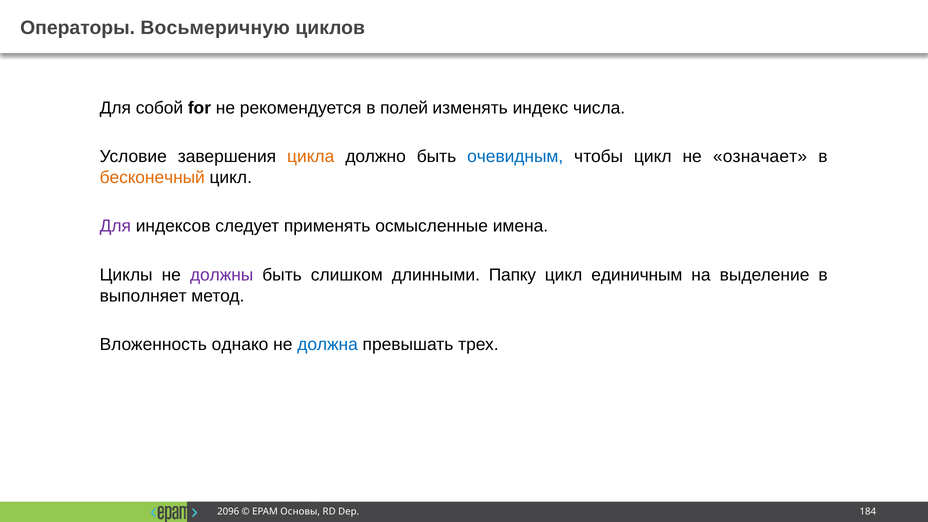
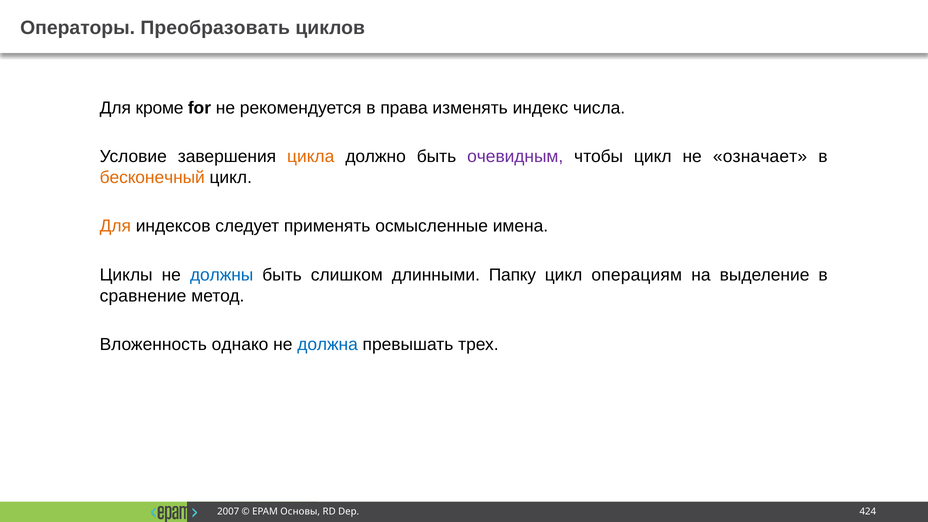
Восьмеричную: Восьмеричную -> Преобразовать
собой: собой -> кроме
полей: полей -> права
очевидным colour: blue -> purple
Для at (115, 226) colour: purple -> orange
должны colour: purple -> blue
единичным: единичным -> операциям
выполняет: выполняет -> сравнение
2096: 2096 -> 2007
184: 184 -> 424
